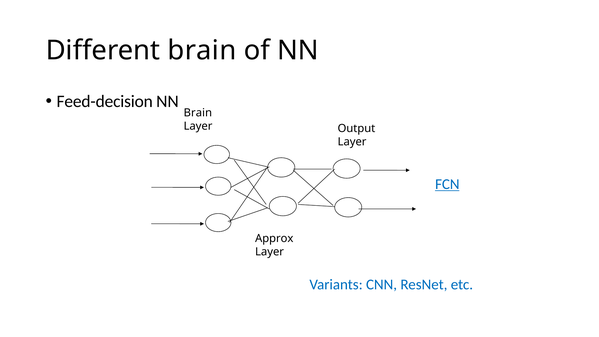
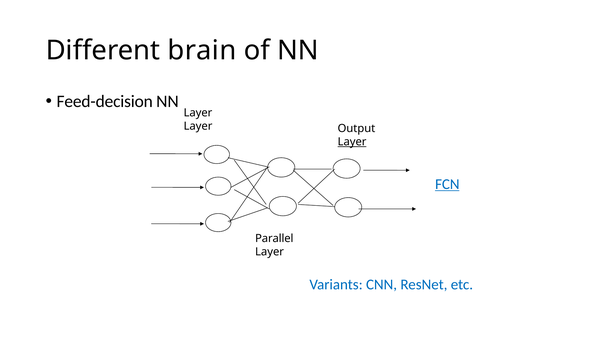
Brain at (198, 113): Brain -> Layer
Layer at (352, 142) underline: none -> present
Approx: Approx -> Parallel
